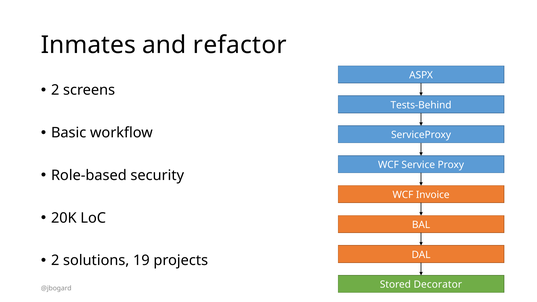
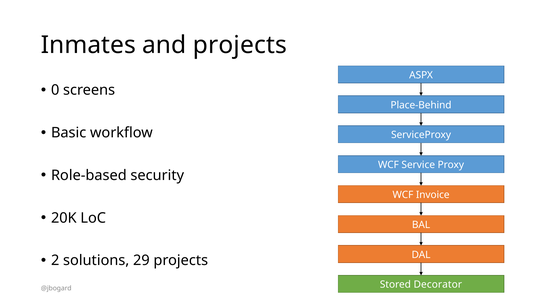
and refactor: refactor -> projects
2 at (55, 90): 2 -> 0
Tests-Behind: Tests-Behind -> Place-Behind
19: 19 -> 29
